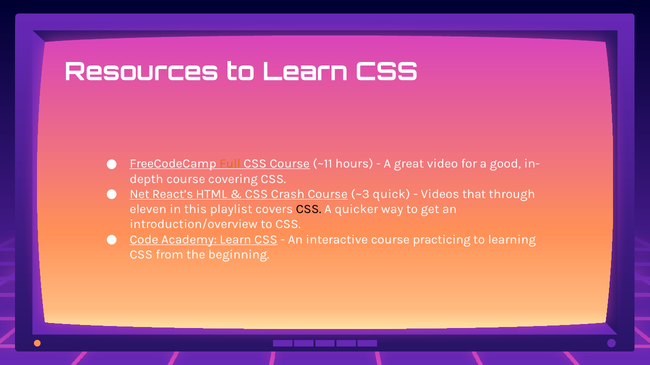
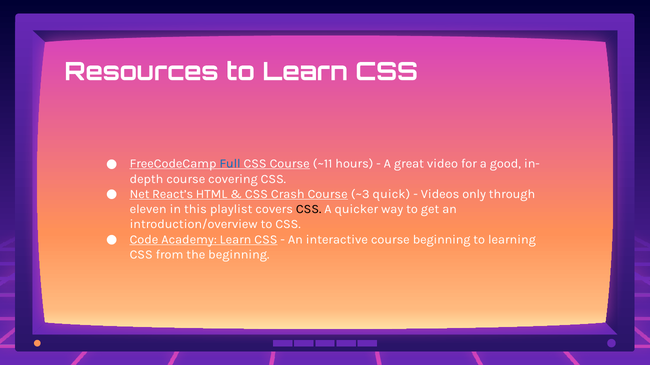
Full colour: orange -> blue
that: that -> only
course practicing: practicing -> beginning
